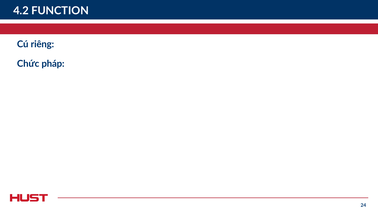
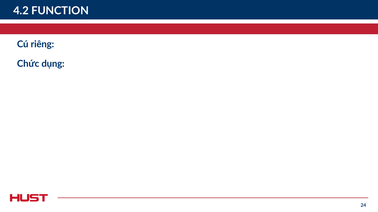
pháp: pháp -> dụng
